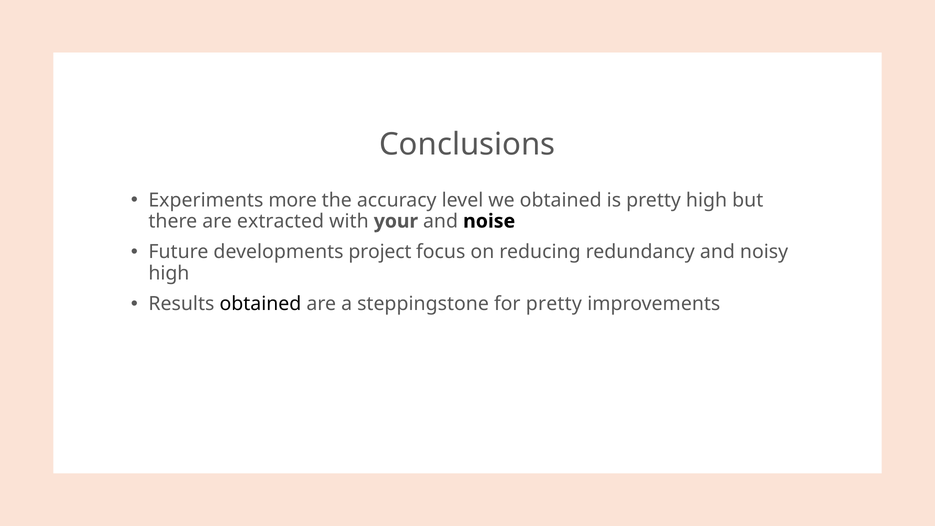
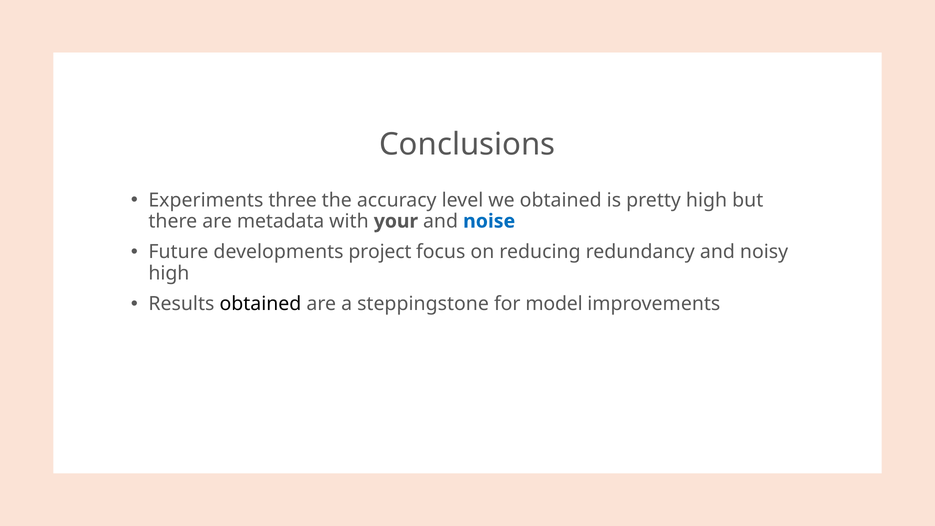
more: more -> three
extracted: extracted -> metadata
noise colour: black -> blue
for pretty: pretty -> model
